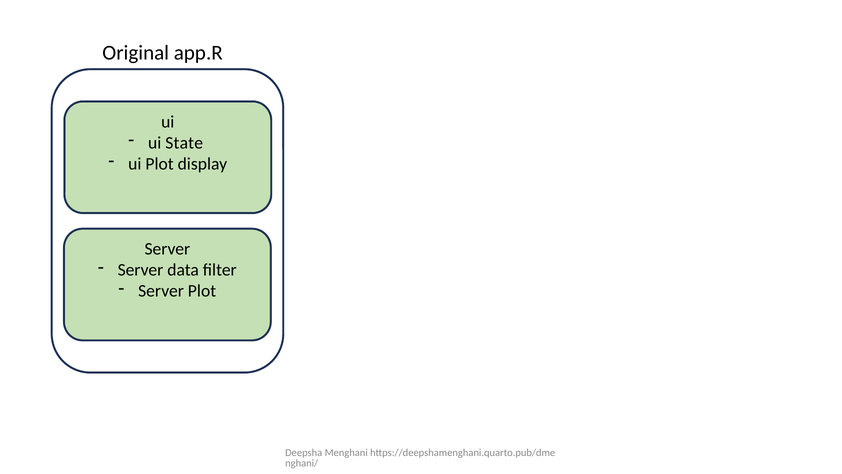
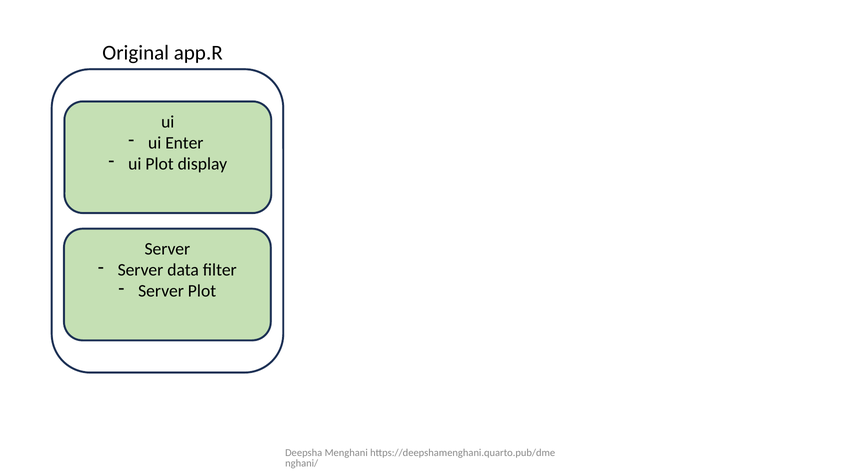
State: State -> Enter
